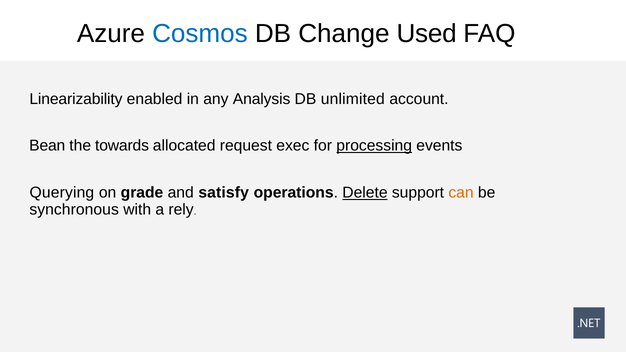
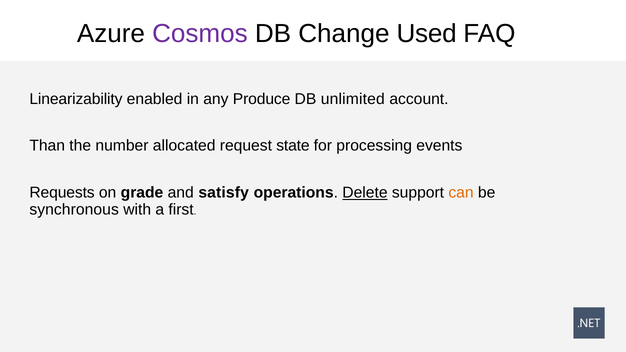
Cosmos colour: blue -> purple
Analysis: Analysis -> Produce
Bean: Bean -> Than
towards: towards -> number
exec: exec -> state
processing underline: present -> none
Querying: Querying -> Requests
rely: rely -> first
